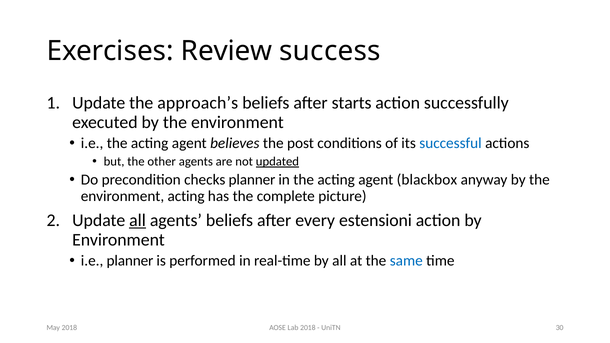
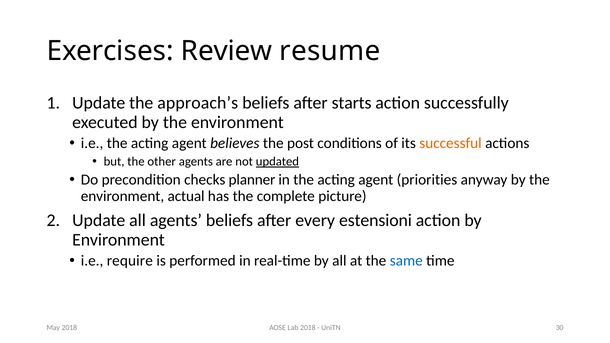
success: success -> resume
successful colour: blue -> orange
blackbox: blackbox -> priorities
environment acting: acting -> actual
all at (138, 221) underline: present -> none
i.e planner: planner -> require
